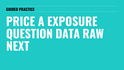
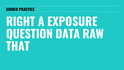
PRICE: PRICE -> RIGHT
NEXT: NEXT -> THAT
